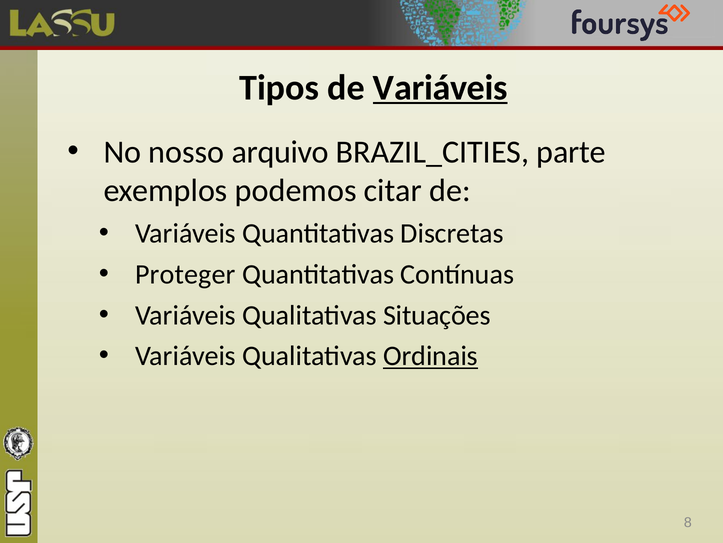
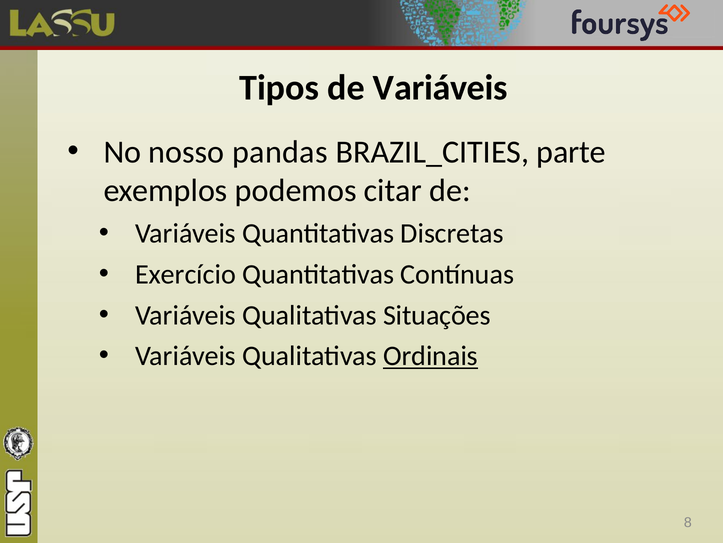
Variáveis at (440, 87) underline: present -> none
arquivo: arquivo -> pandas
Proteger: Proteger -> Exercício
